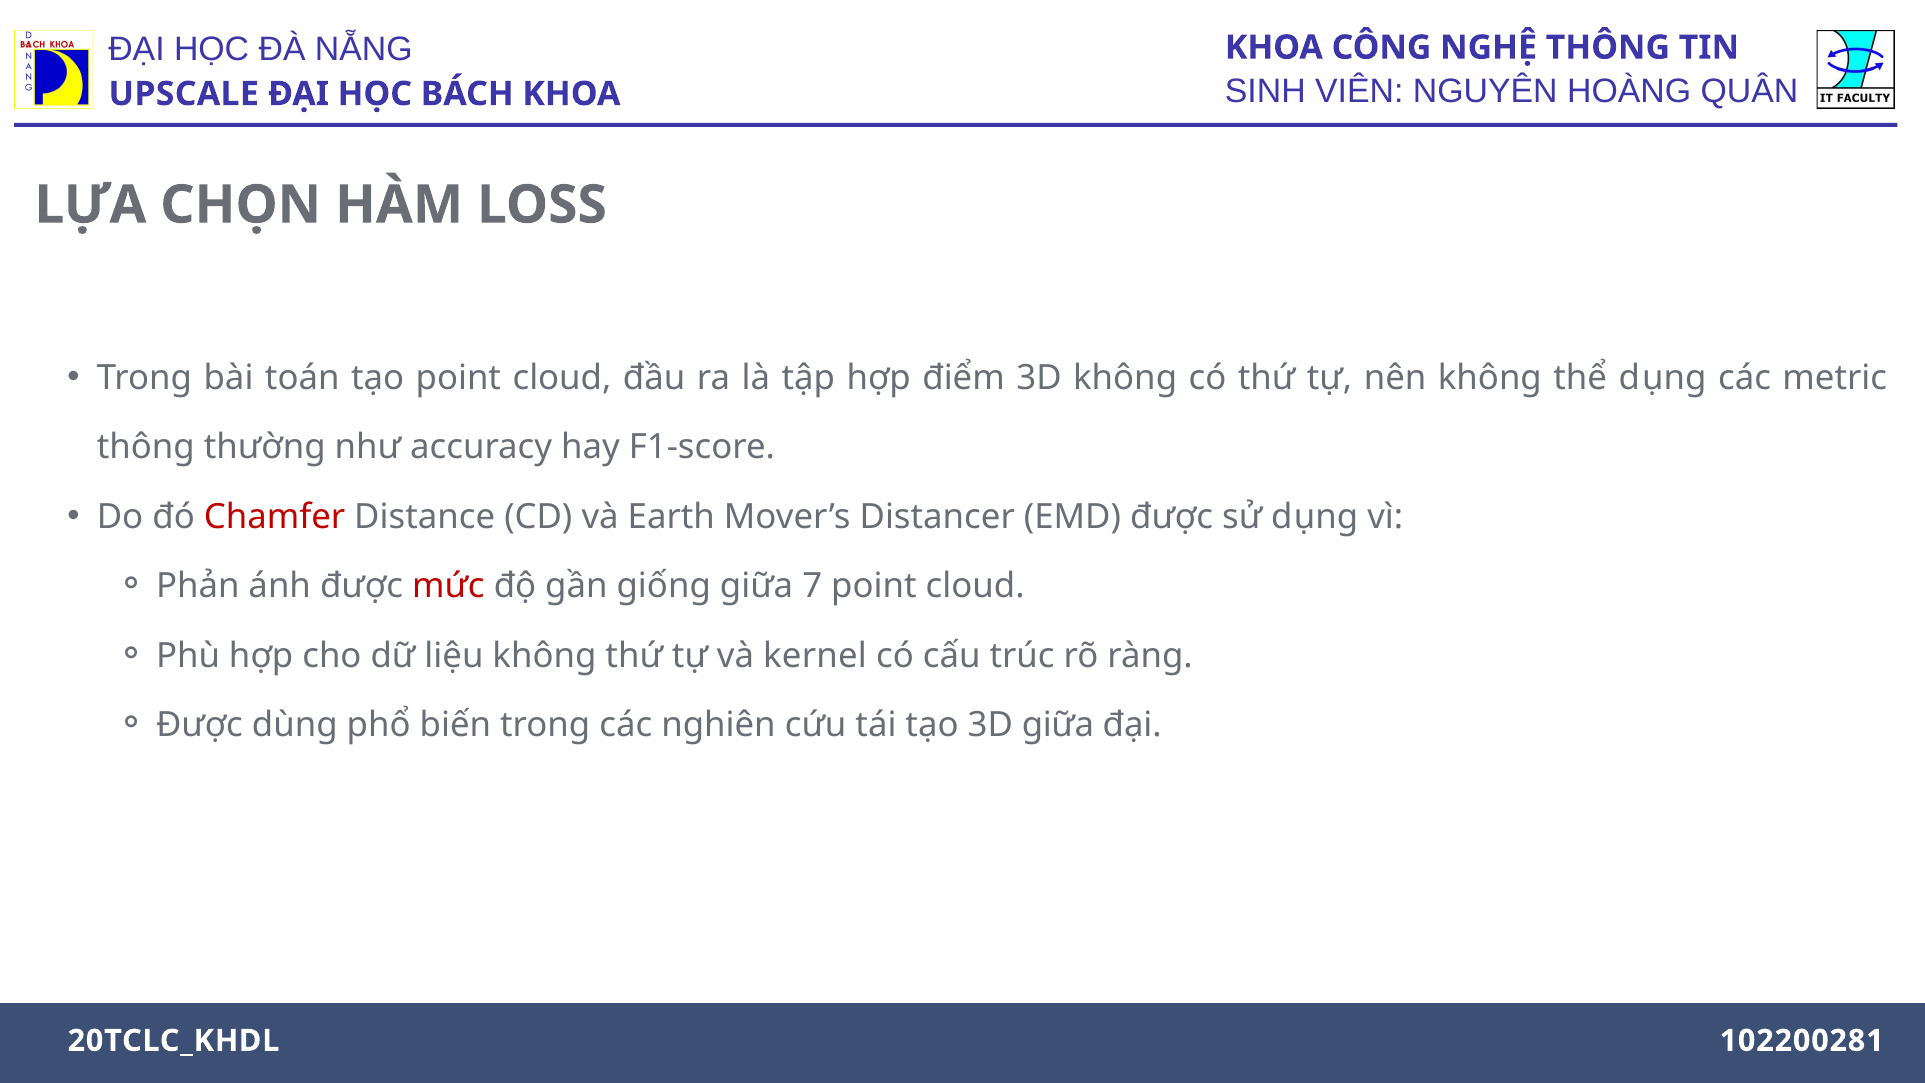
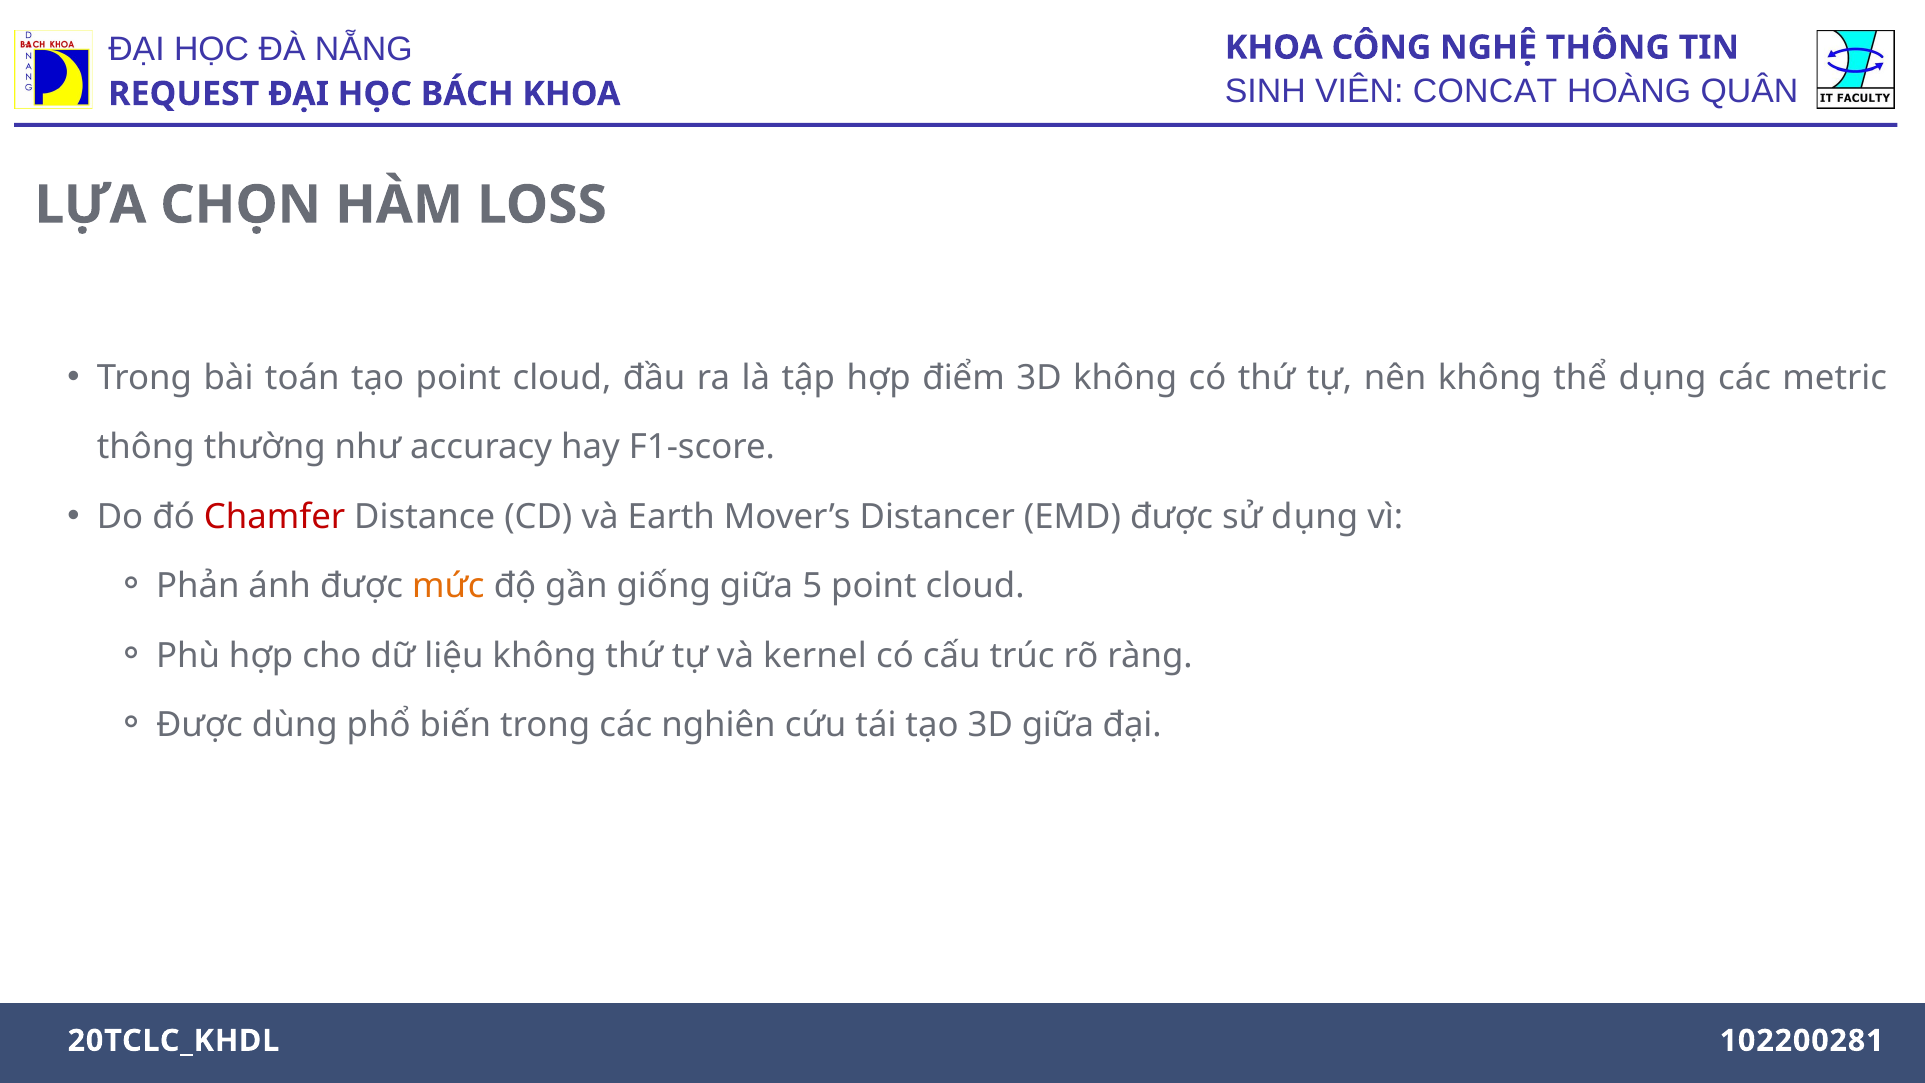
NGUYÊN: NGUYÊN -> CONCAT
UPSCALE: UPSCALE -> REQUEST
mức colour: red -> orange
7: 7 -> 5
